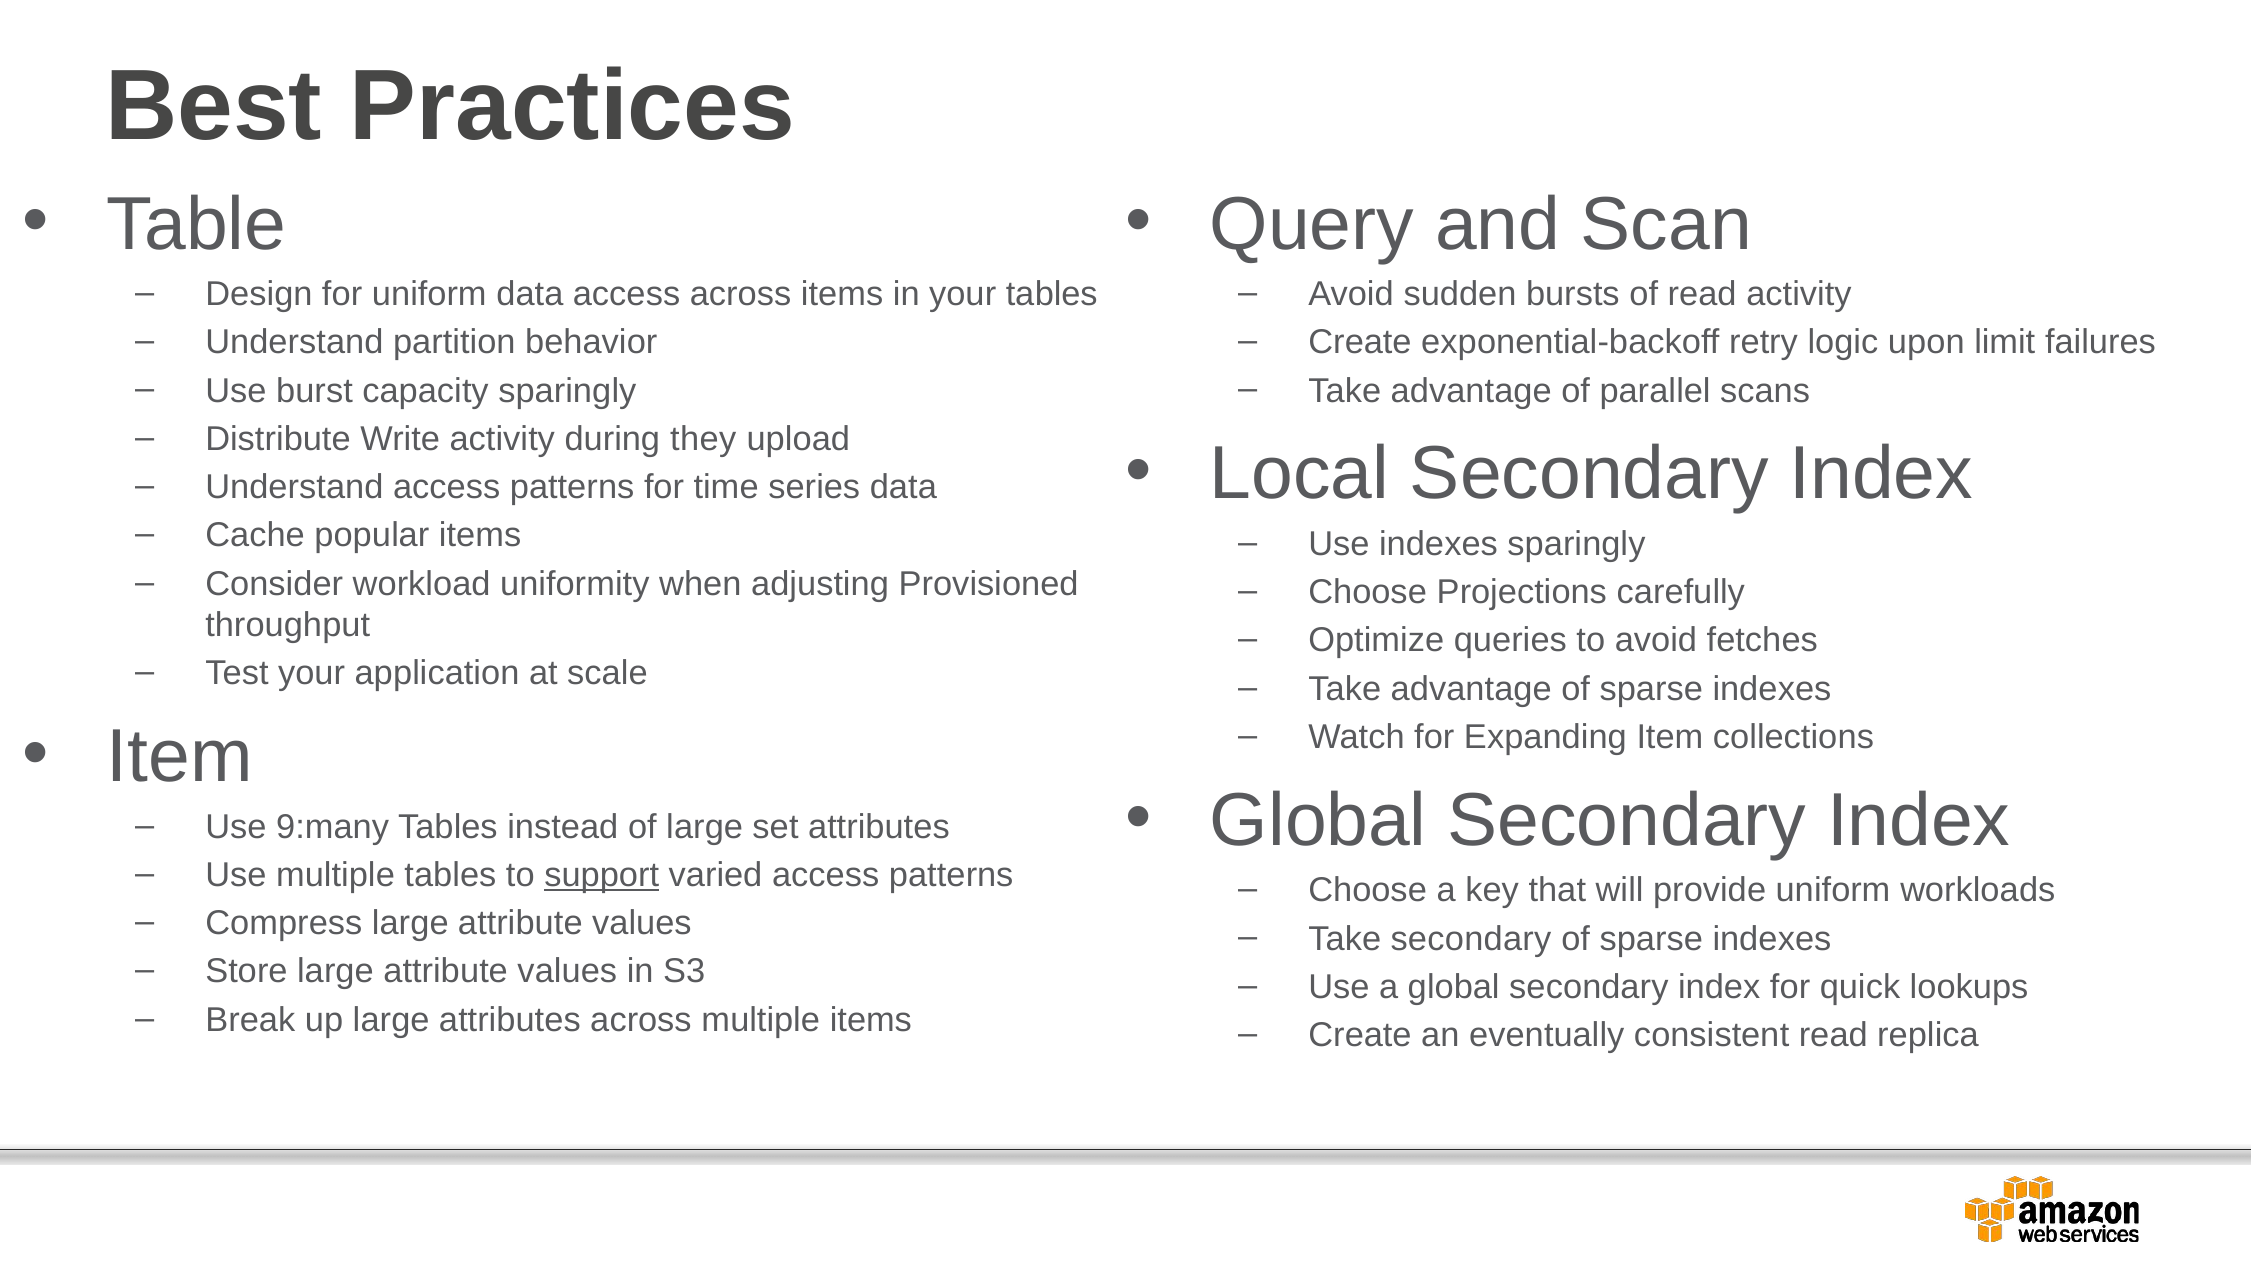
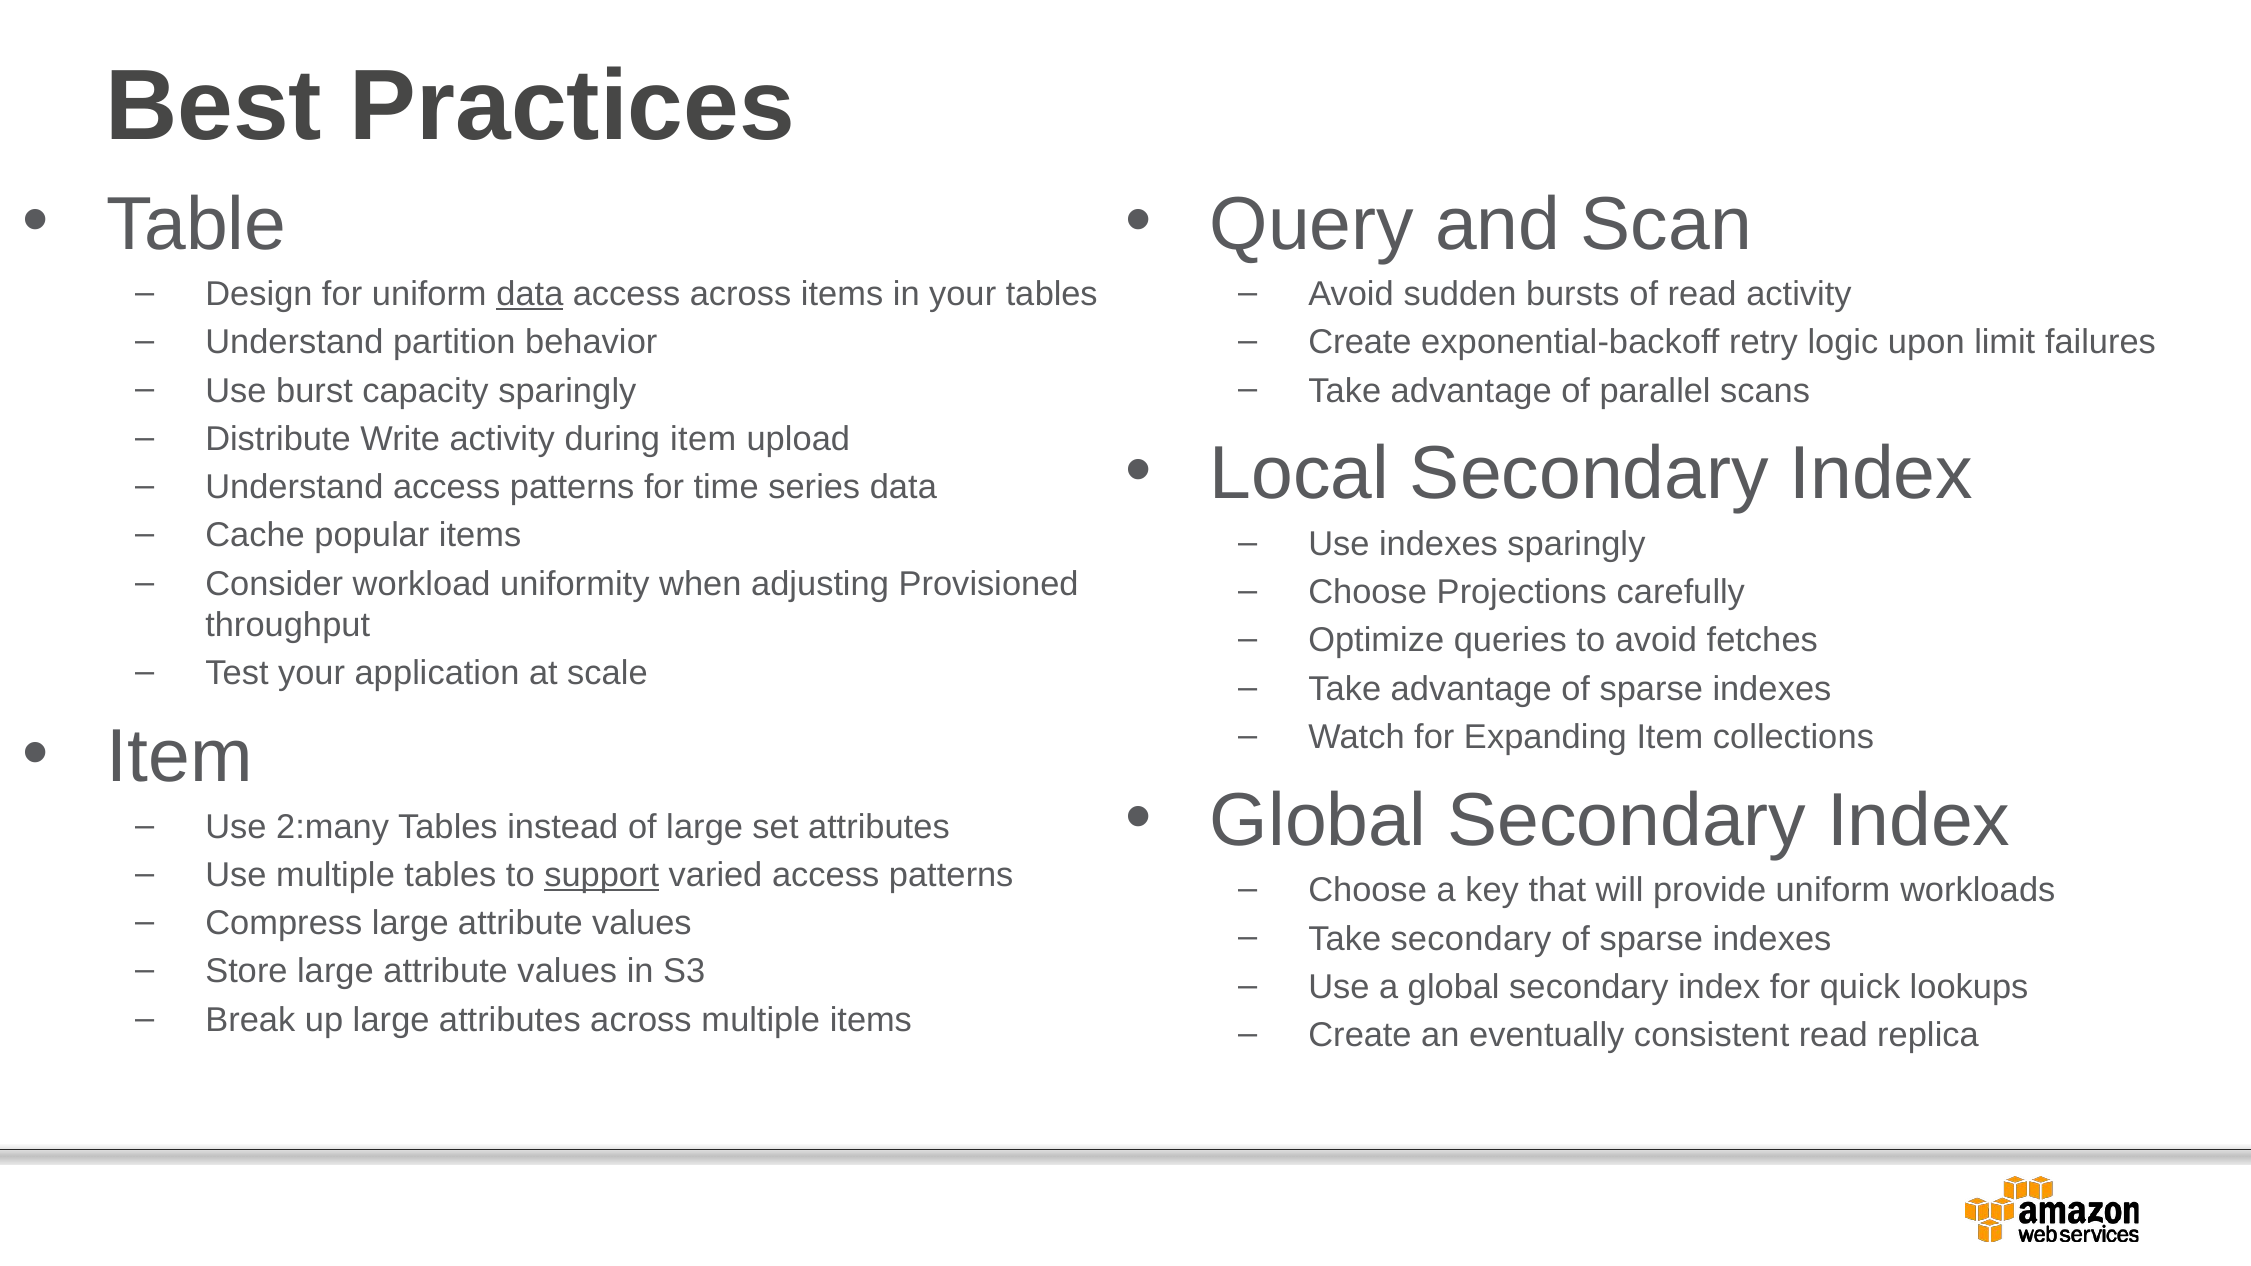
data at (530, 294) underline: none -> present
during they: they -> item
9:many: 9:many -> 2:many
